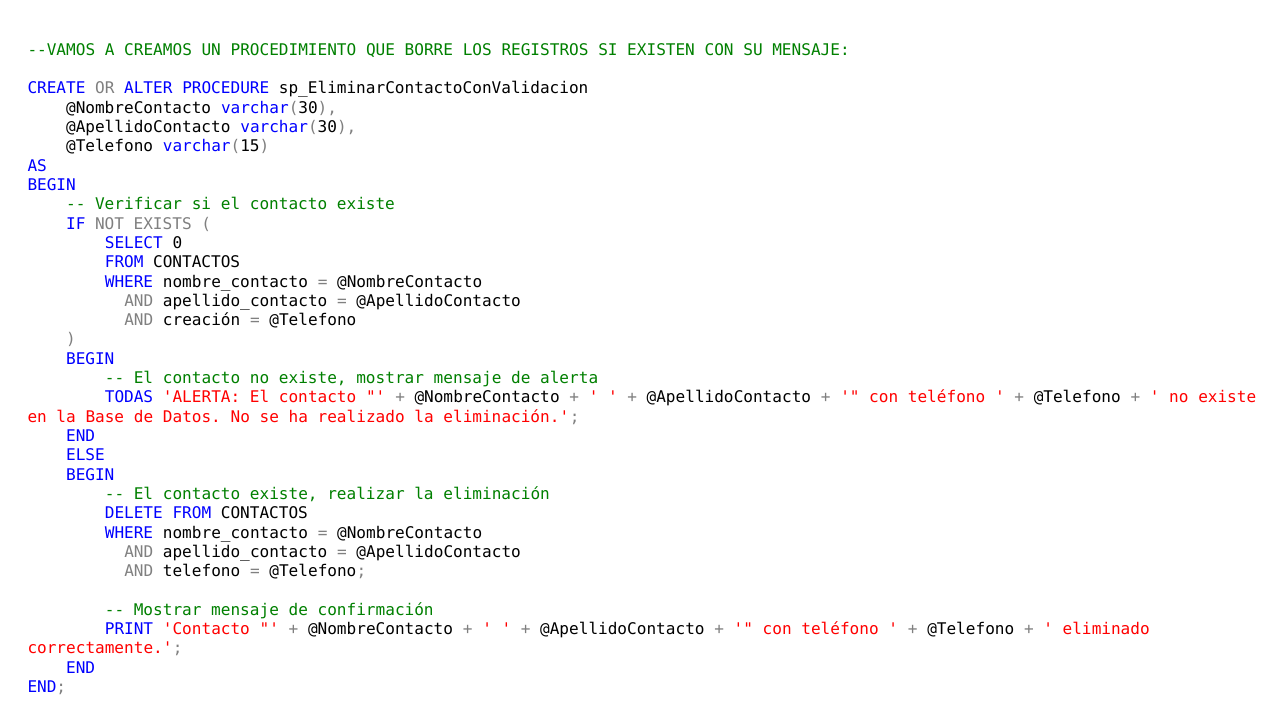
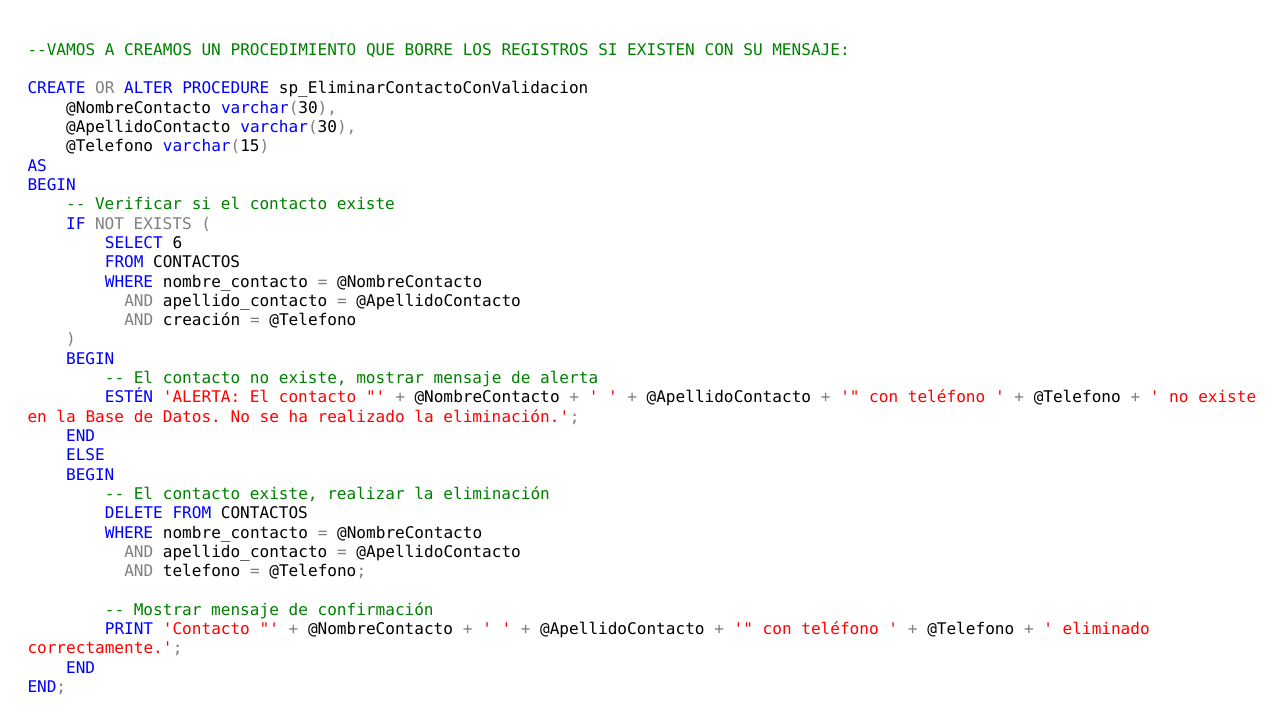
0: 0 -> 6
TODAS: TODAS -> ESTÉN
